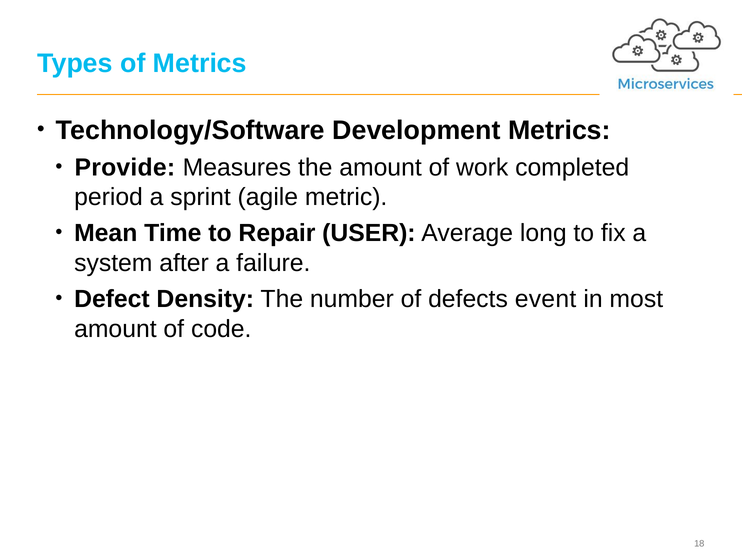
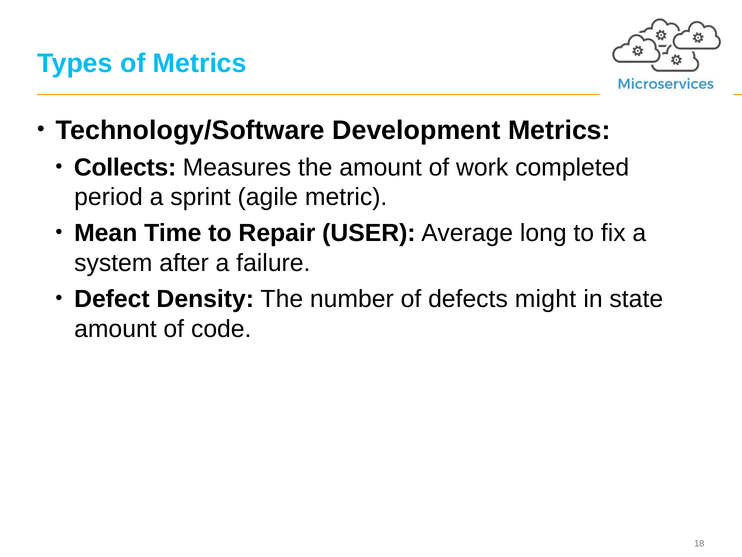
Provide: Provide -> Collects
event: event -> might
most: most -> state
